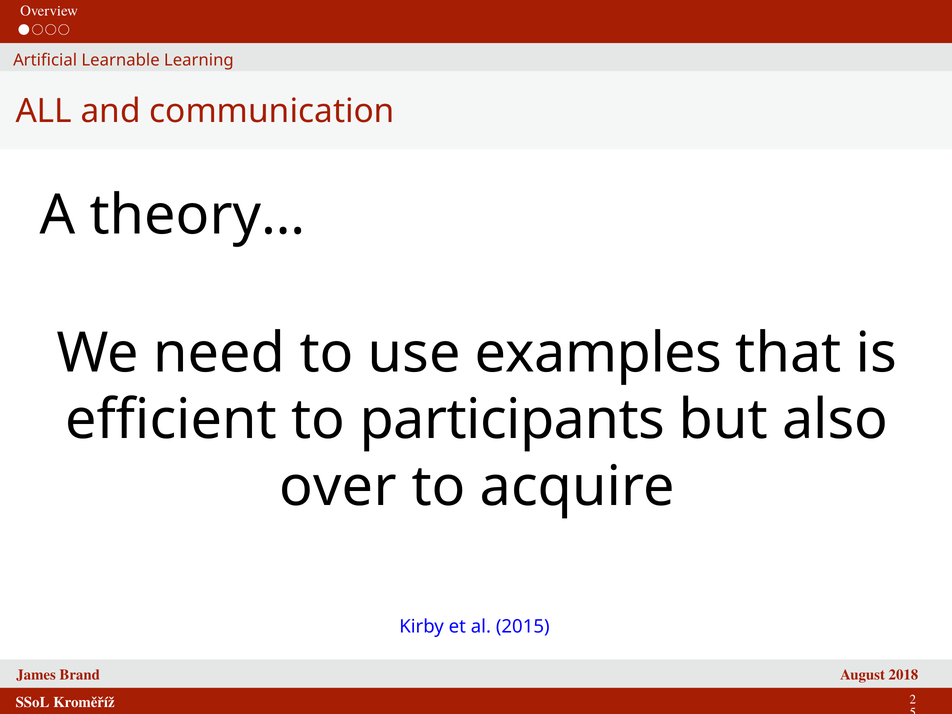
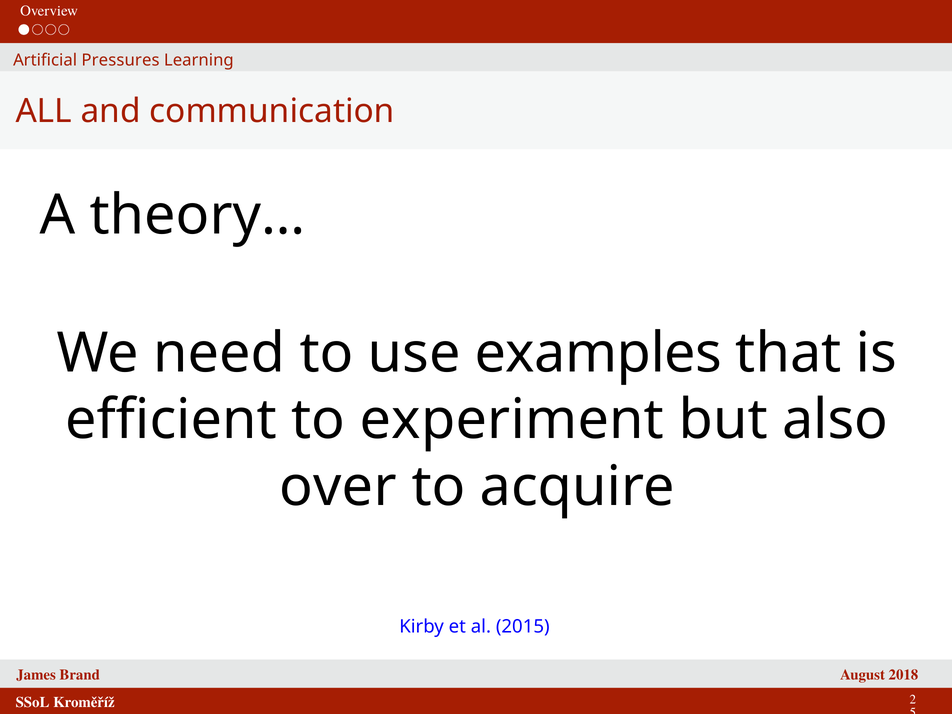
Learnable: Learnable -> Pressures
participants: participants -> experiment
